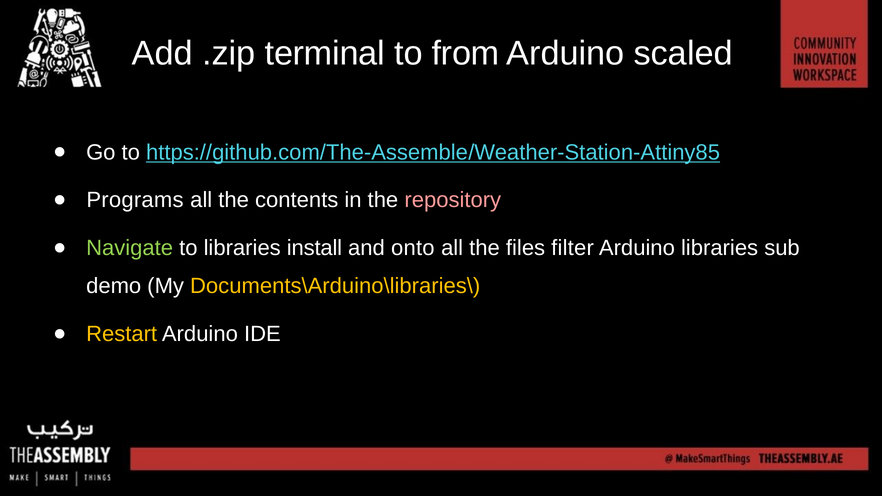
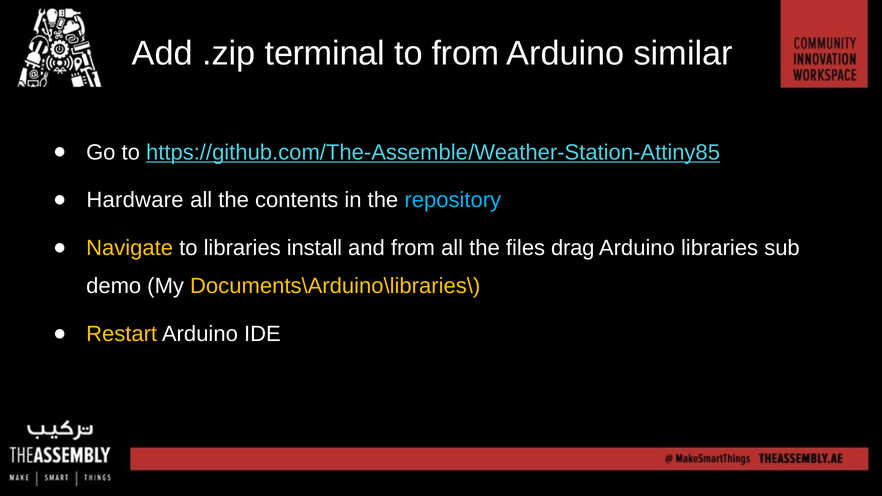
scaled: scaled -> similar
Programs: Programs -> Hardware
repository colour: pink -> light blue
Navigate colour: light green -> yellow
and onto: onto -> from
filter: filter -> drag
